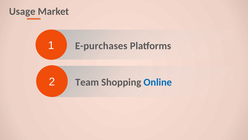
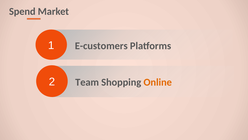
Usage: Usage -> Spend
E-purchases: E-purchases -> E-customers
Online colour: blue -> orange
